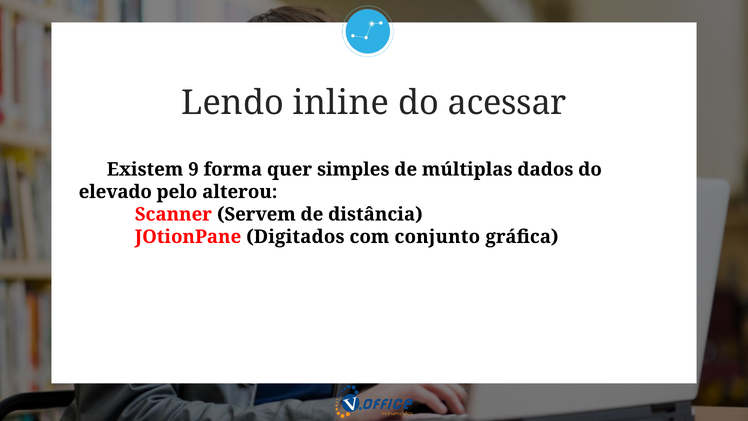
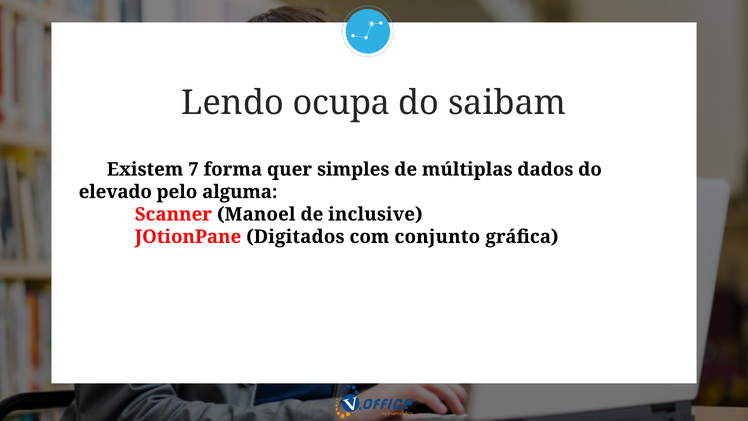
inline: inline -> ocupa
acessar: acessar -> saibam
9: 9 -> 7
alterou: alterou -> alguma
Servem: Servem -> Manoel
distância: distância -> inclusive
